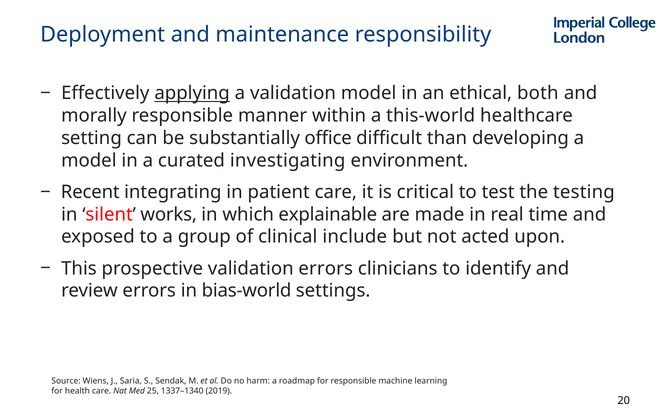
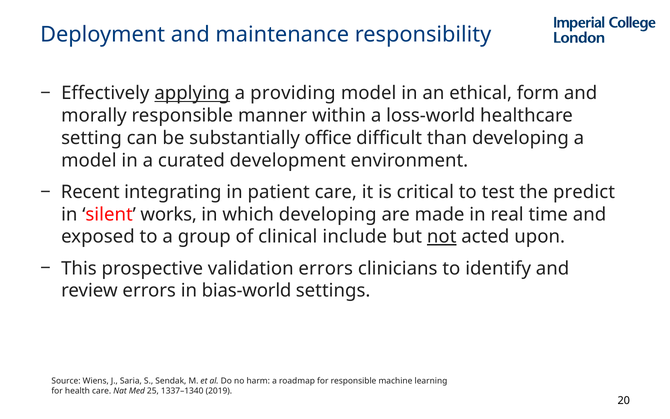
a validation: validation -> providing
both: both -> form
this-world: this-world -> loss-world
investigating: investigating -> development
testing: testing -> predict
which explainable: explainable -> developing
not underline: none -> present
